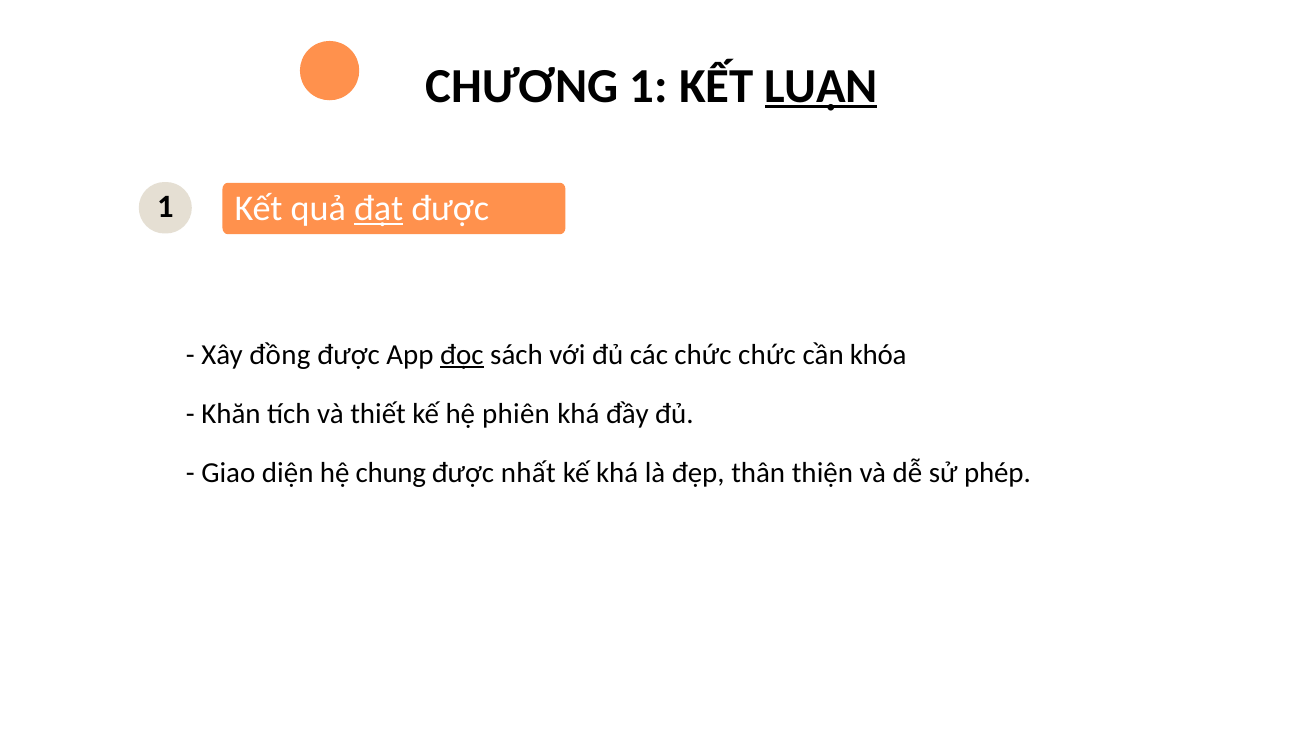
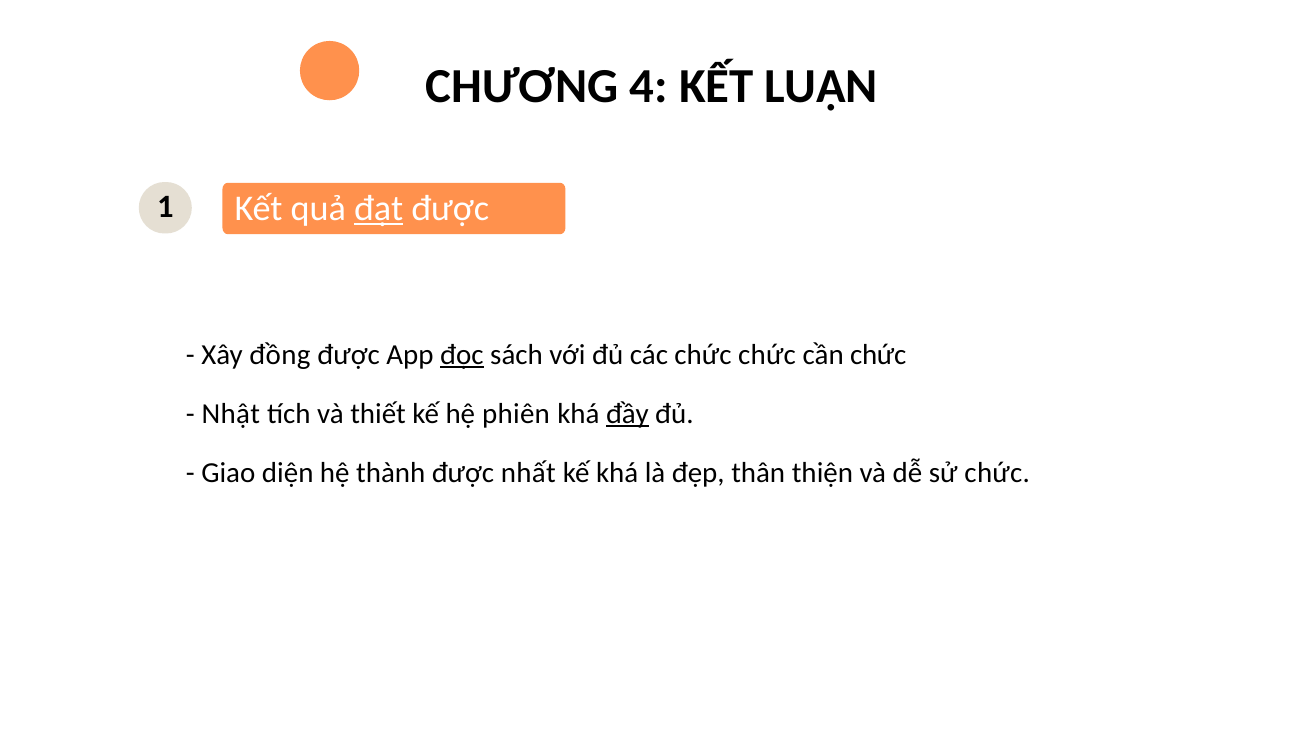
CHƯƠNG 1: 1 -> 4
LUẬN underline: present -> none
cần khóa: khóa -> chức
Khăn: Khăn -> Nhật
đầy underline: none -> present
chung: chung -> thành
sử phép: phép -> chức
